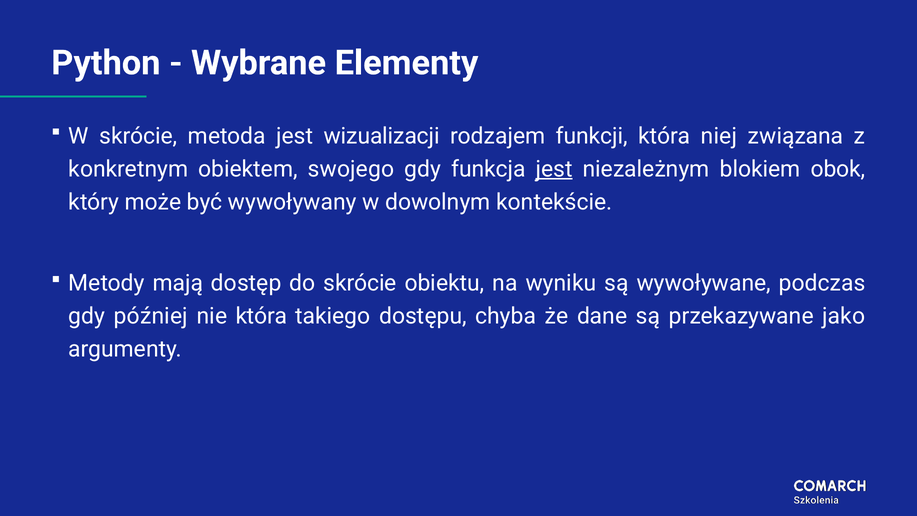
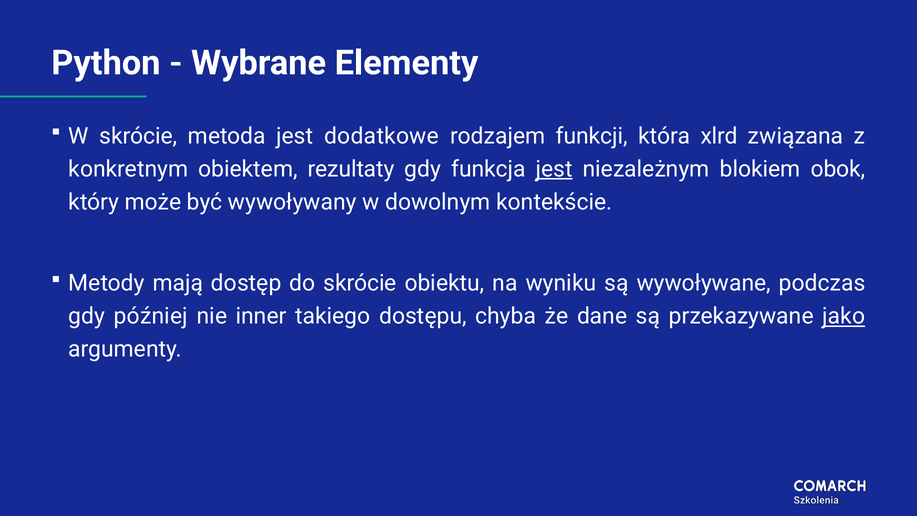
wizualizacji: wizualizacji -> dodatkowe
niej: niej -> xlrd
swojego: swojego -> rezultaty
nie która: która -> inner
jako underline: none -> present
